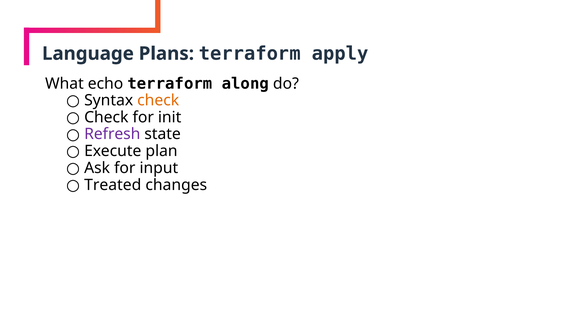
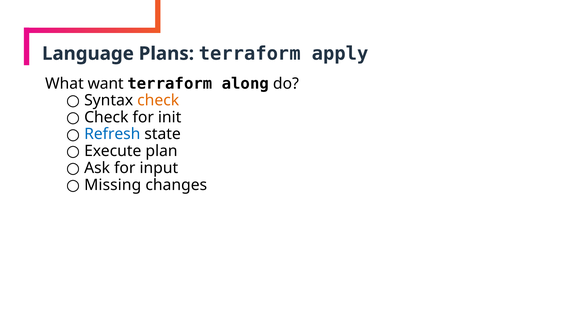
echo: echo -> want
Refresh colour: purple -> blue
Treated: Treated -> Missing
